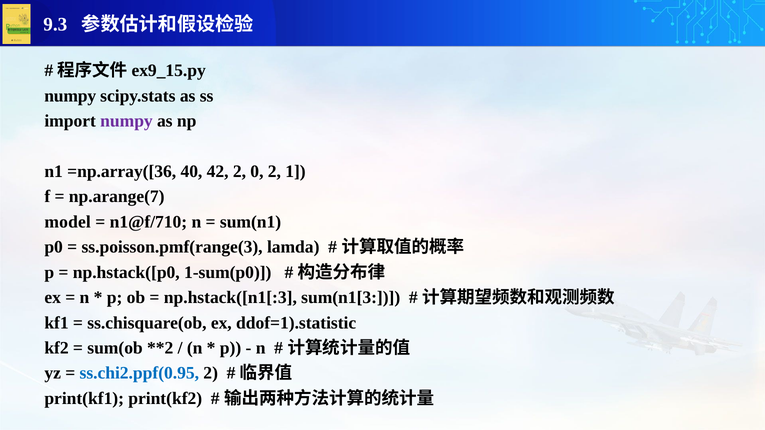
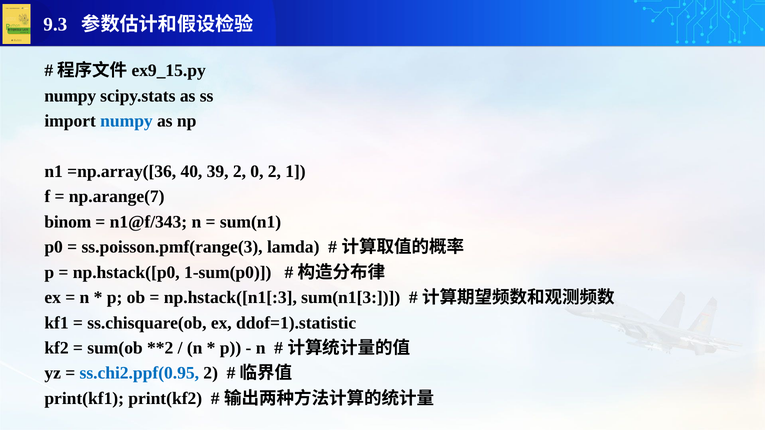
numpy at (126, 121) colour: purple -> blue
42: 42 -> 39
model: model -> binom
n1@f/710: n1@f/710 -> n1@f/343
